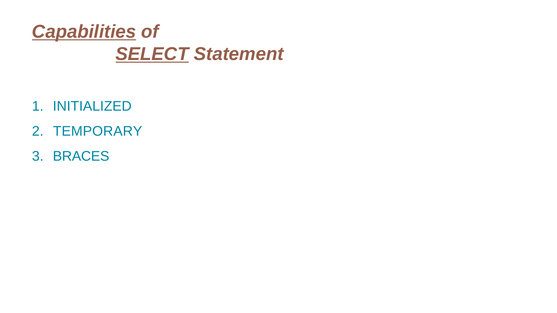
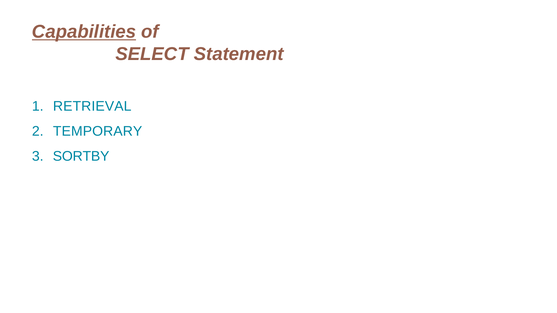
SELECT underline: present -> none
INITIALIZED: INITIALIZED -> RETRIEVAL
BRACES: BRACES -> SORTBY
